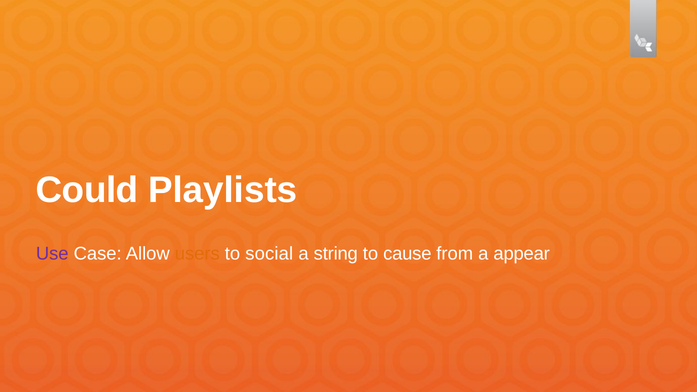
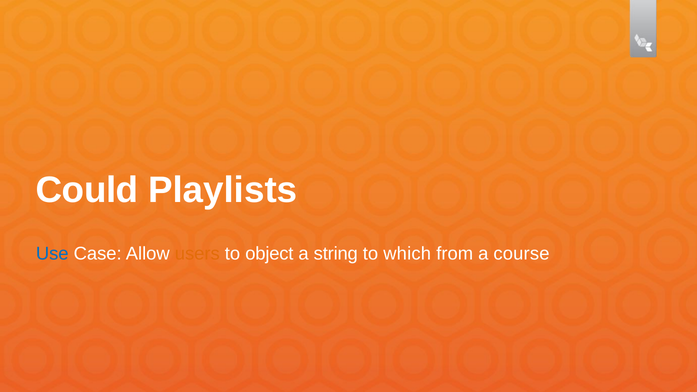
Use colour: purple -> blue
social: social -> object
cause: cause -> which
appear: appear -> course
